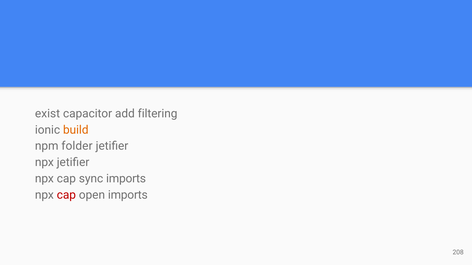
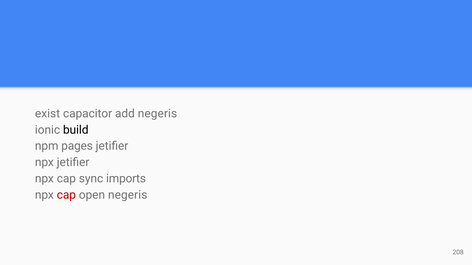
add filtering: filtering -> negeris
build colour: orange -> black
folder: folder -> pages
open imports: imports -> negeris
